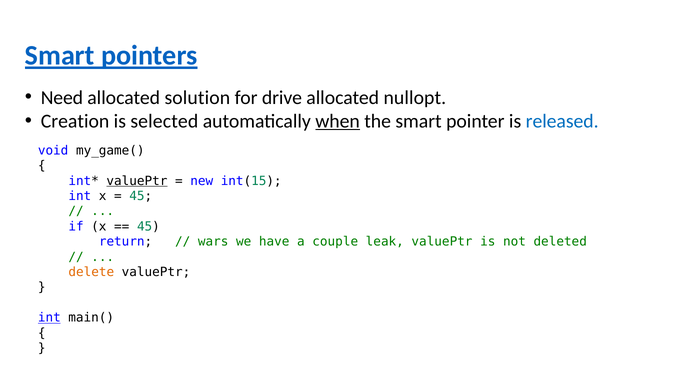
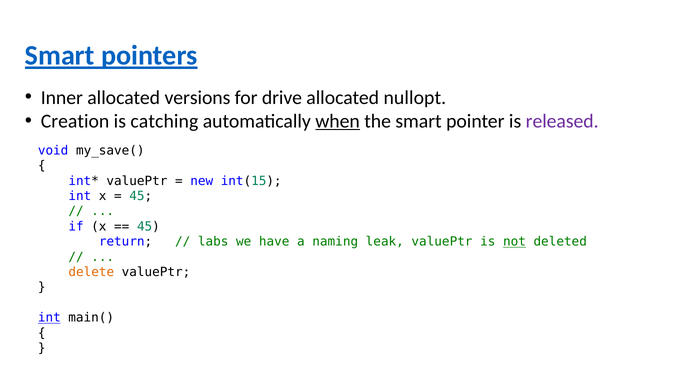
Need: Need -> Inner
solution: solution -> versions
selected: selected -> catching
released colour: blue -> purple
my_game(: my_game( -> my_save(
valuePtr at (137, 181) underline: present -> none
wars: wars -> labs
couple: couple -> naming
not underline: none -> present
